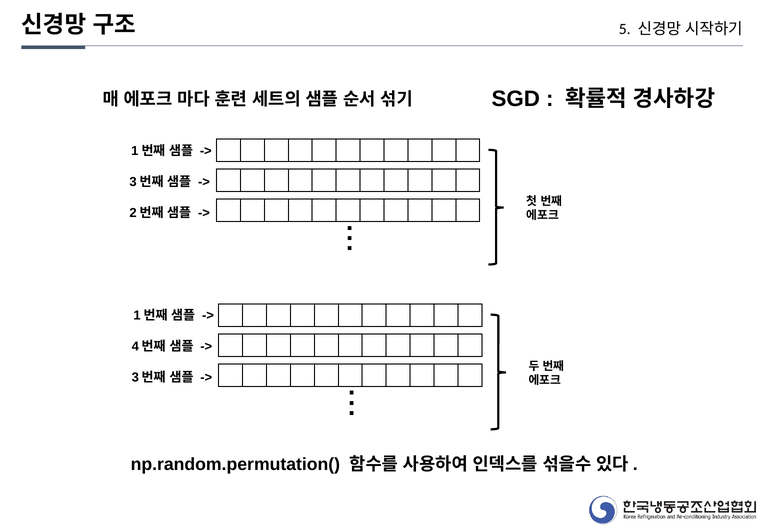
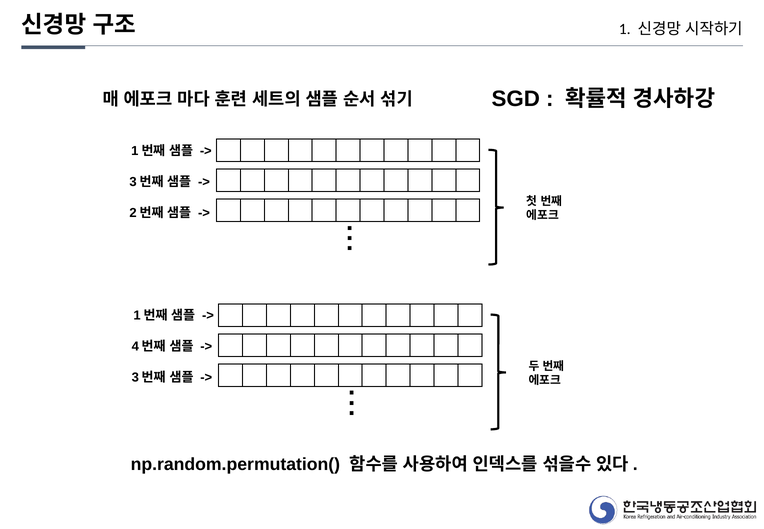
5: 5 -> 1
